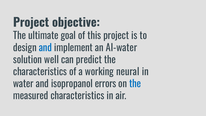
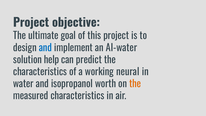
well: well -> help
errors: errors -> worth
the at (135, 84) colour: blue -> orange
